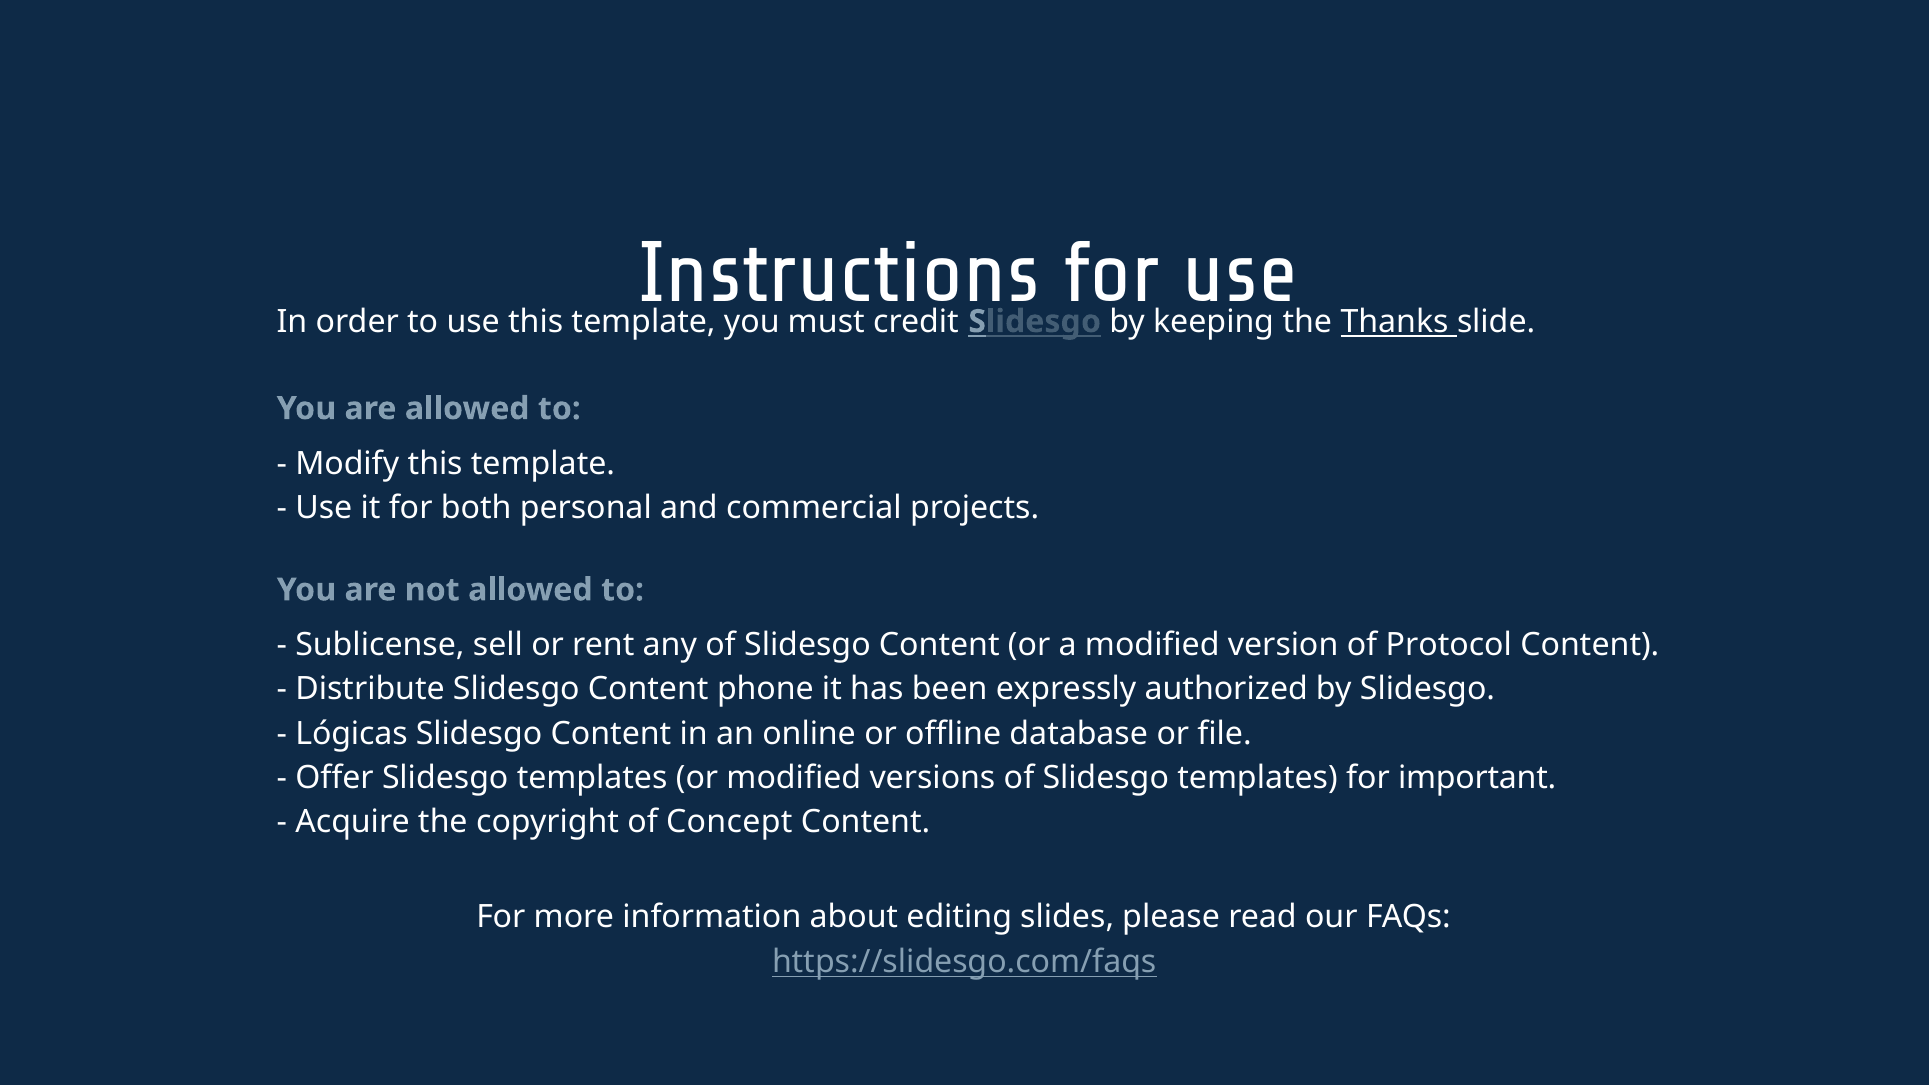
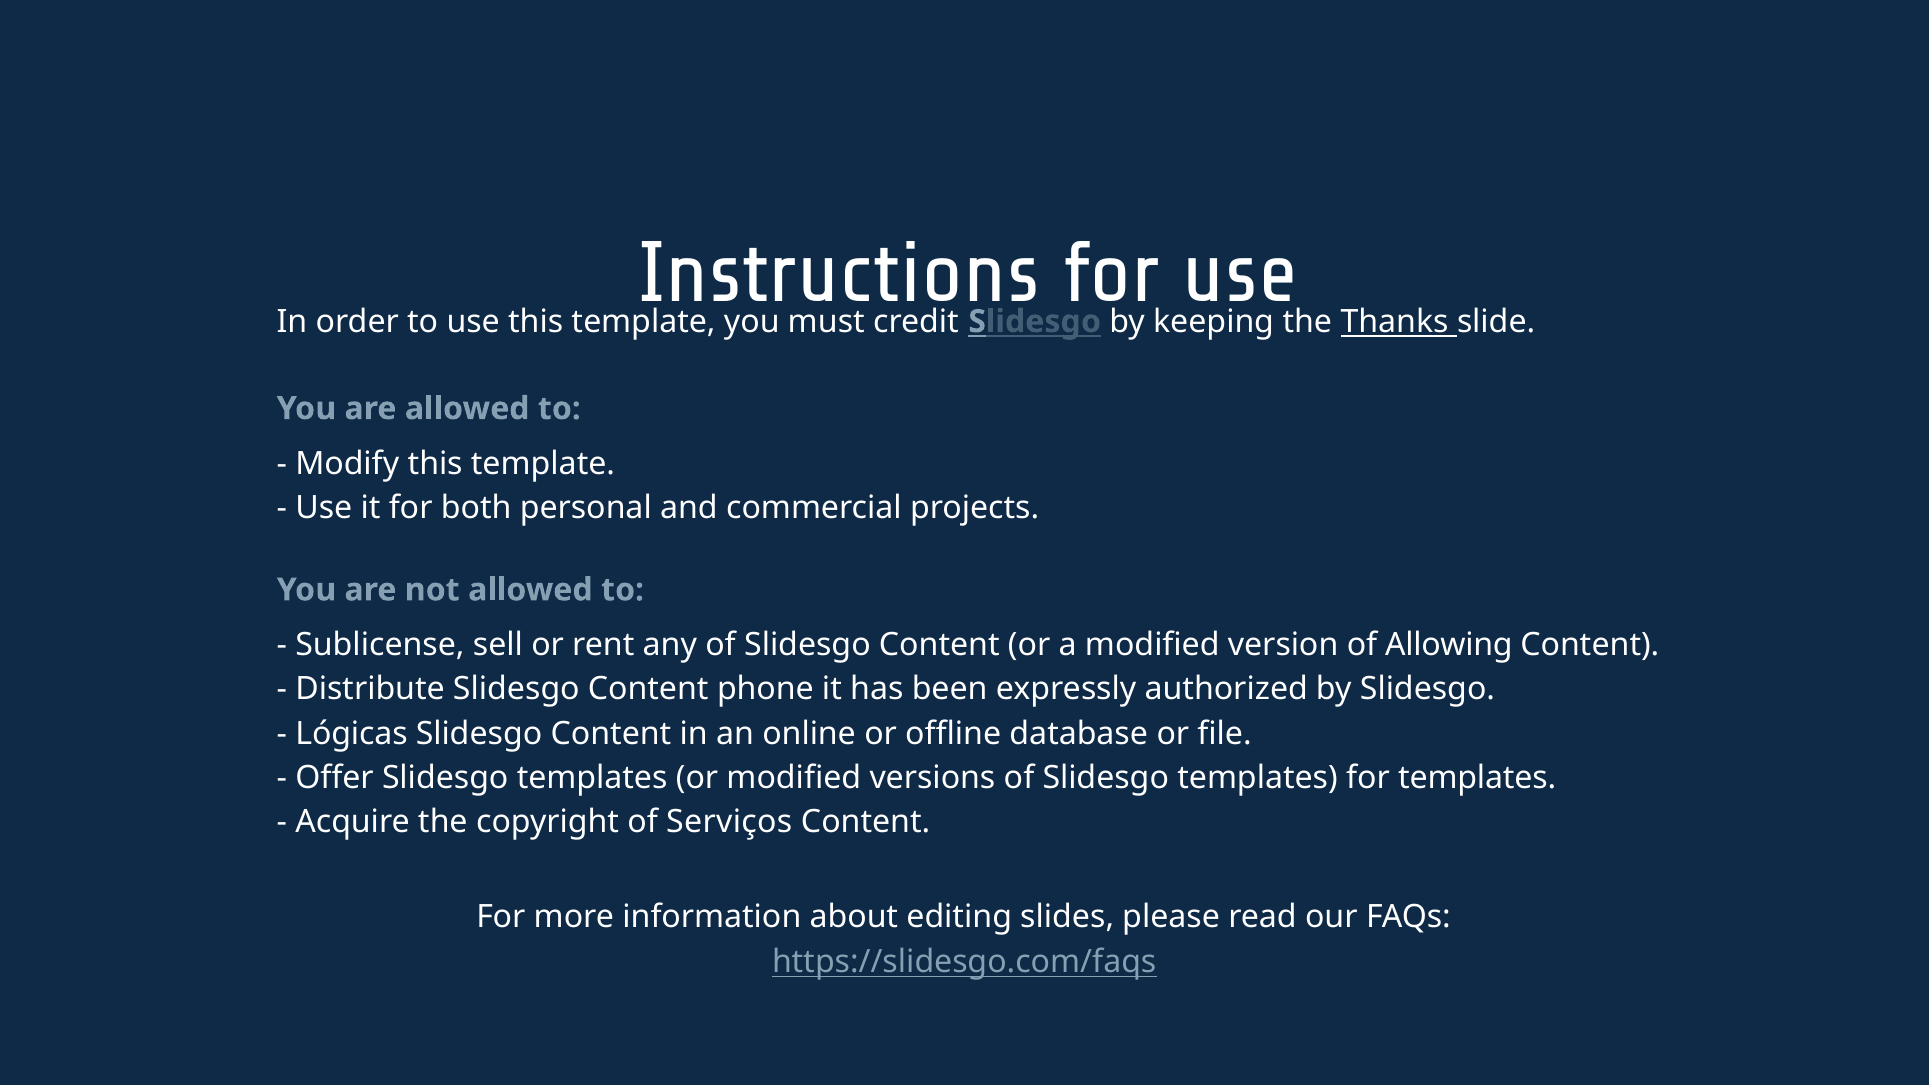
Protocol: Protocol -> Allowing
for important: important -> templates
Concept: Concept -> Serviços
